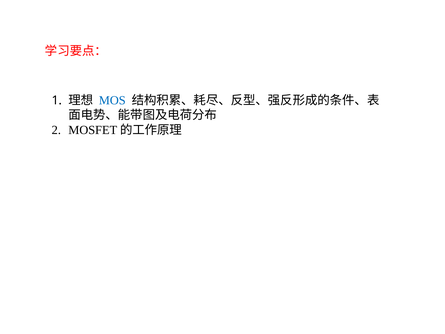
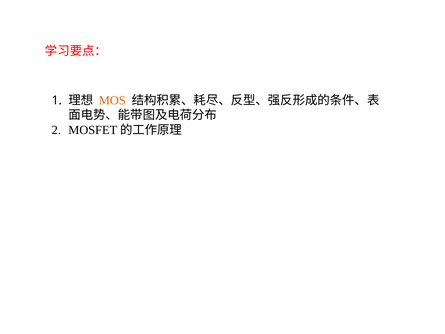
MOS colour: blue -> orange
